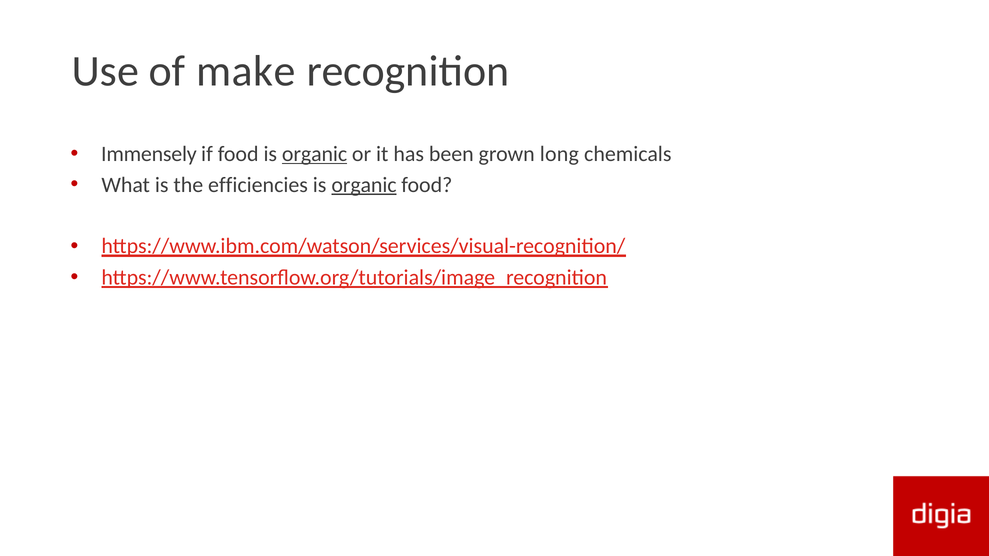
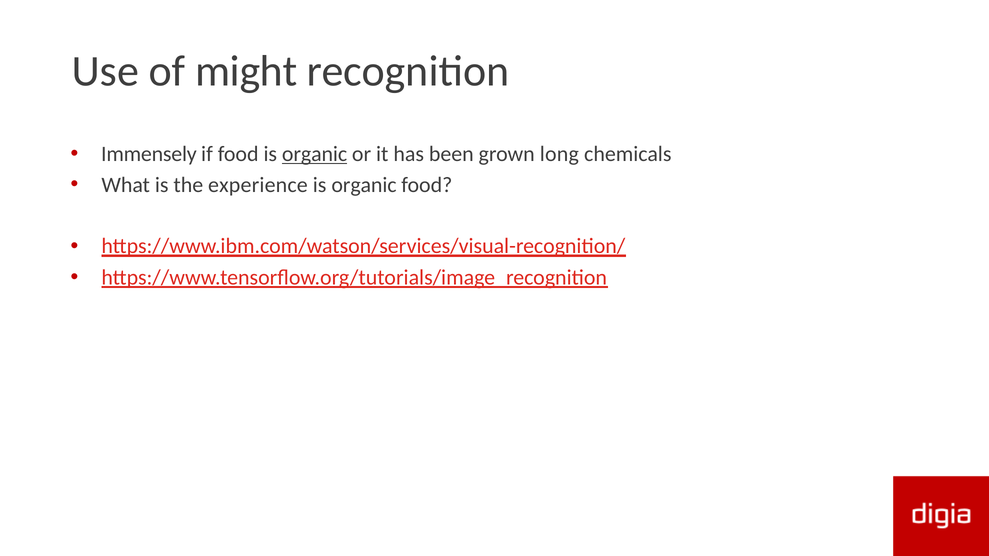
make: make -> might
efficiencies: efficiencies -> experience
organic at (364, 185) underline: present -> none
